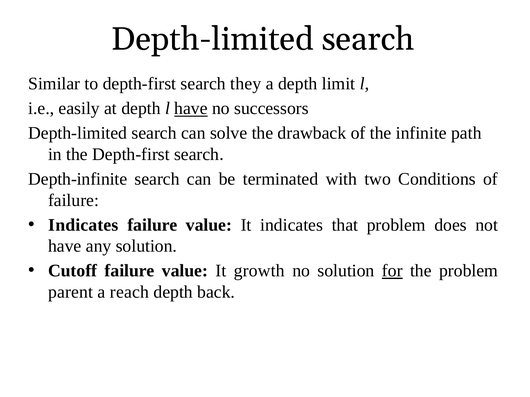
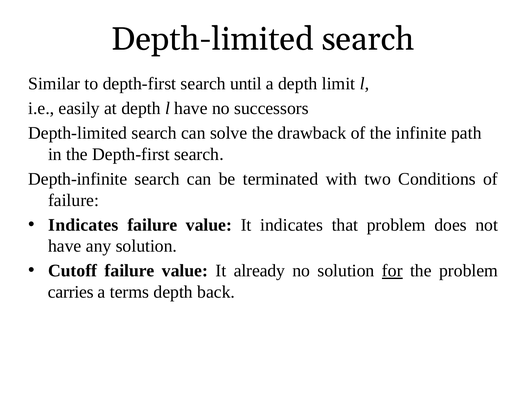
they: they -> until
have at (191, 109) underline: present -> none
growth: growth -> already
parent: parent -> carries
reach: reach -> terms
